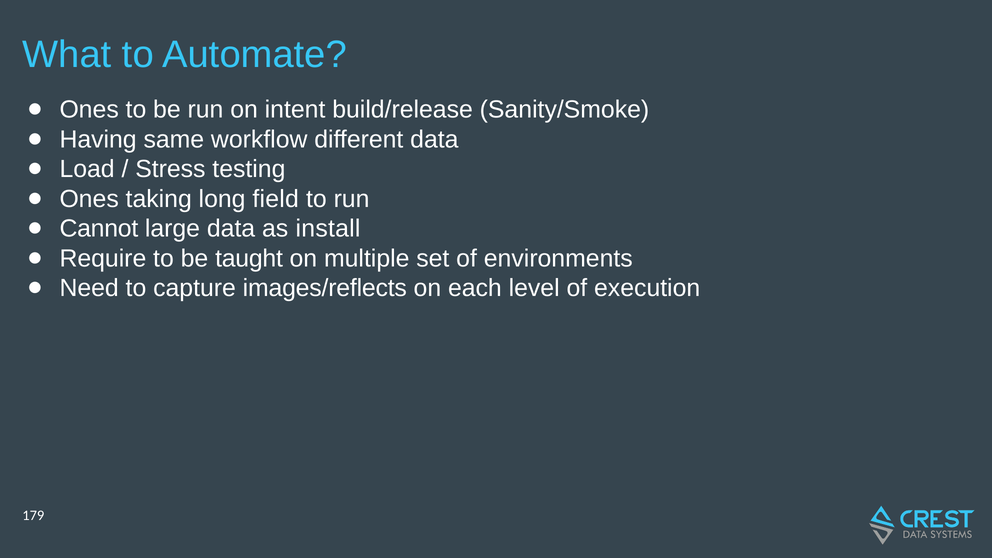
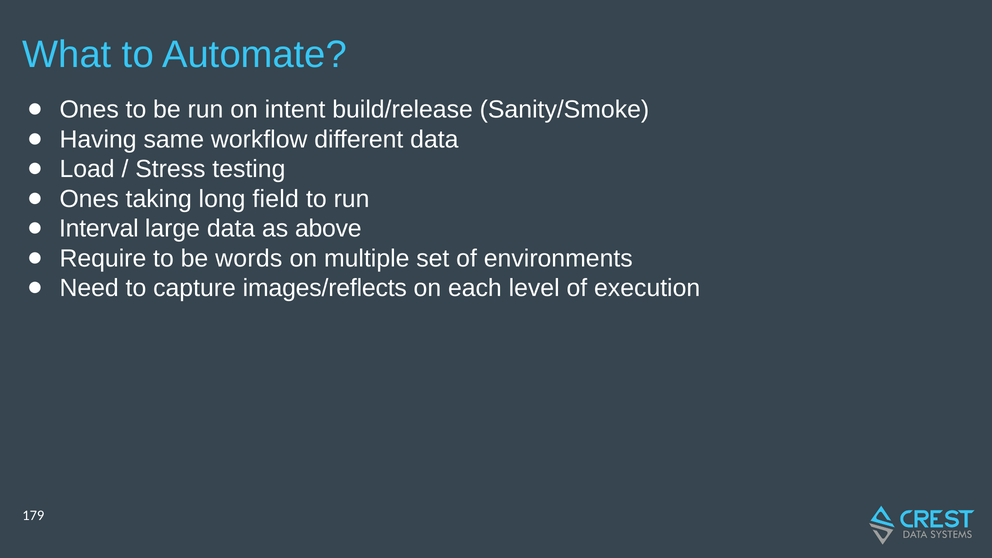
Cannot: Cannot -> Interval
install: install -> above
taught: taught -> words
